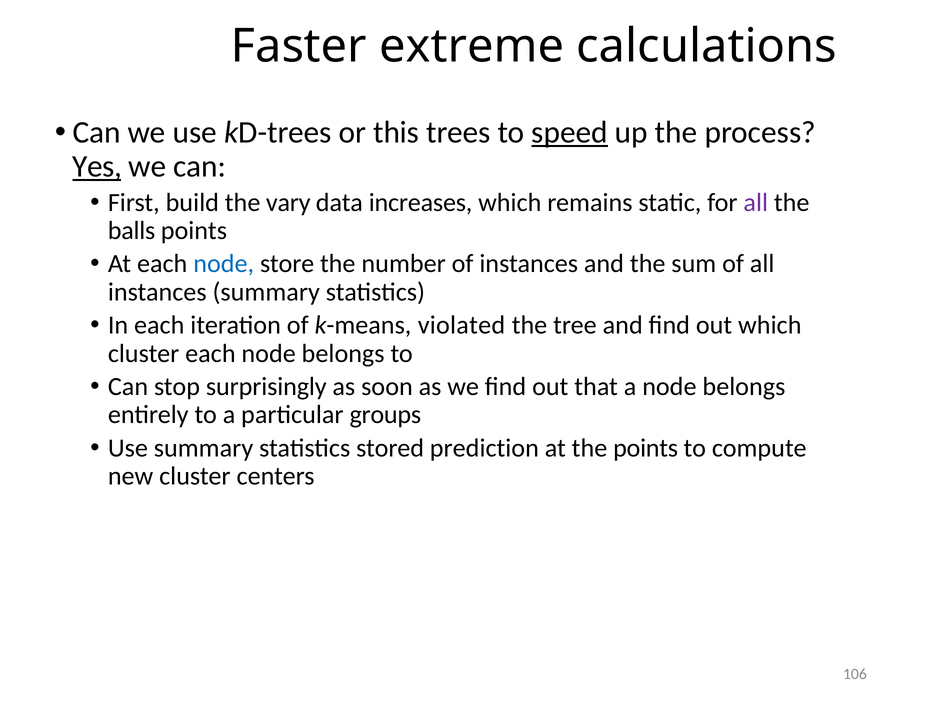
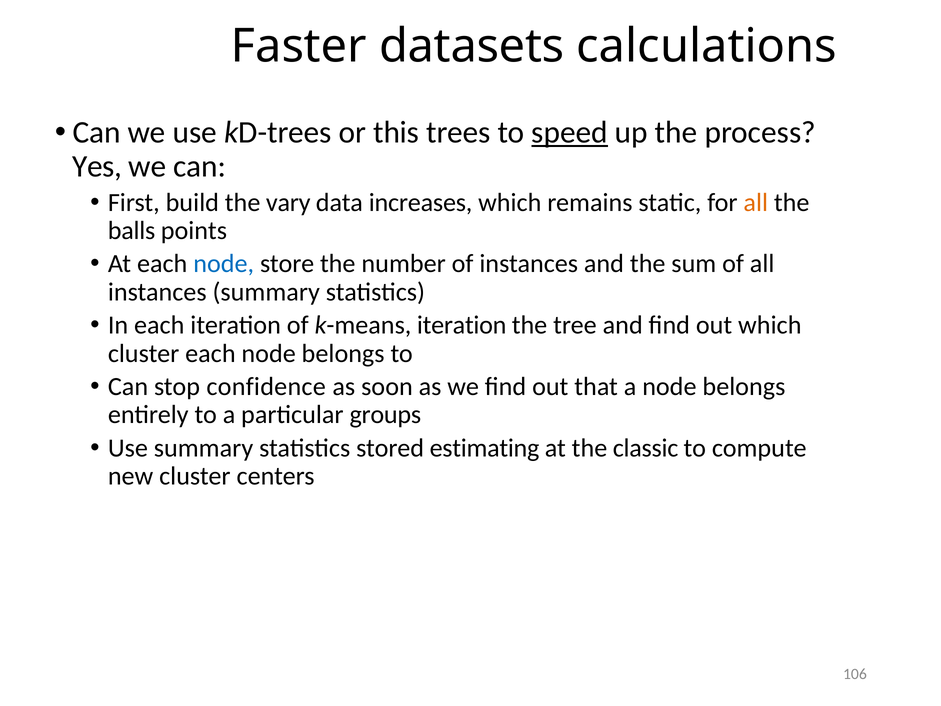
extreme: extreme -> datasets
Yes underline: present -> none
all at (756, 202) colour: purple -> orange
k-means violated: violated -> iteration
surprisingly: surprisingly -> confidence
prediction: prediction -> estimating
the points: points -> classic
